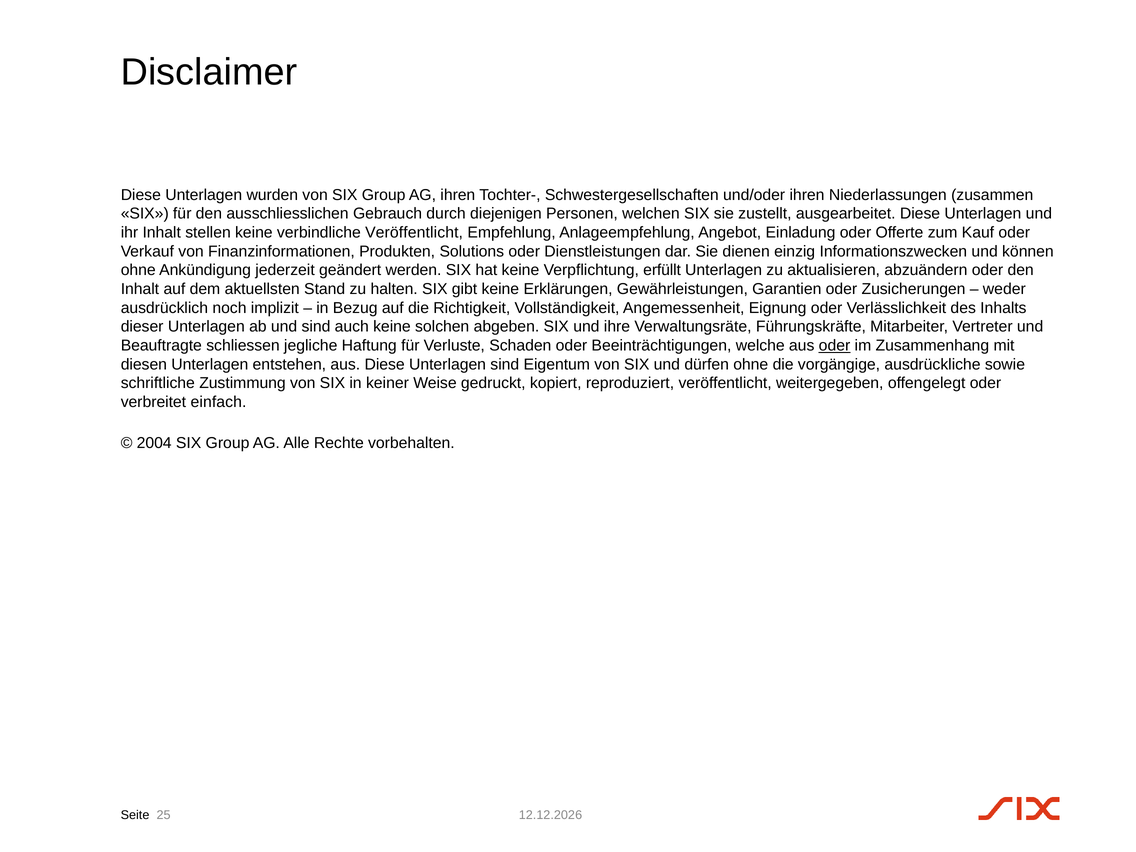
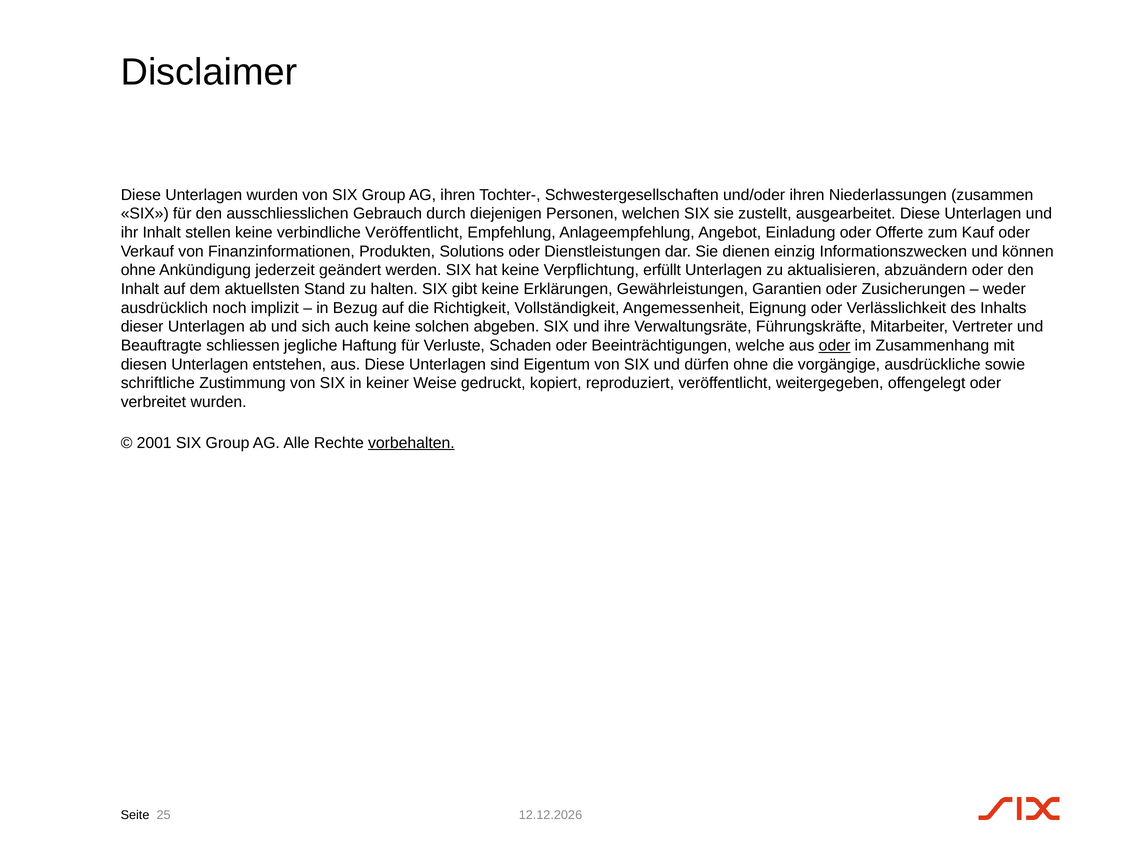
und sind: sind -> sich
verbreitet einfach: einfach -> wurden
2004: 2004 -> 2001
vorbehalten underline: none -> present
